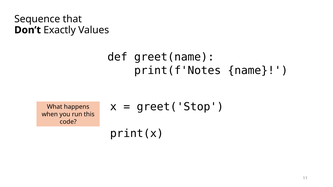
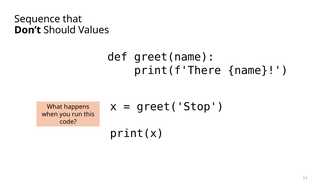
Exactly: Exactly -> Should
print(f'Notes: print(f'Notes -> print(f'There
